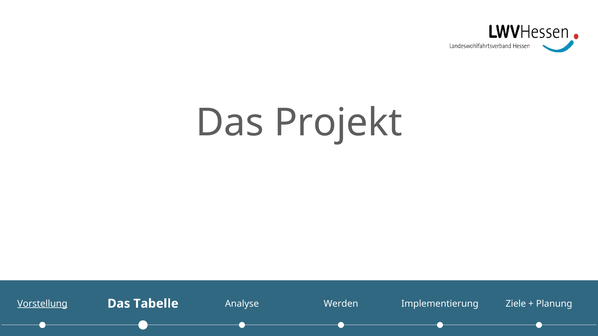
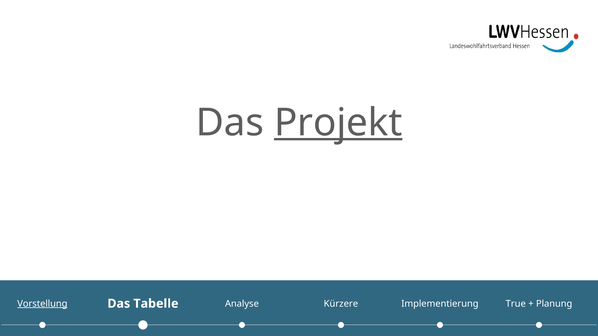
Projekt underline: none -> present
Werden: Werden -> Kürzere
Ziele: Ziele -> True
